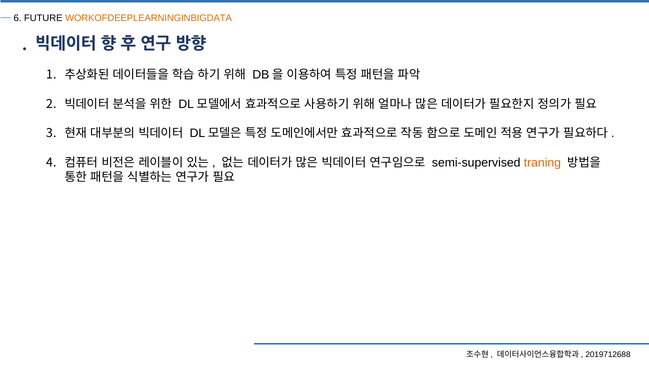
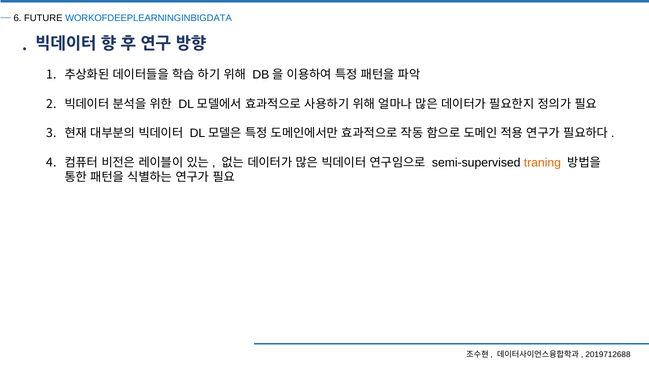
WORKOFDEEPLEARNINGINBIGDATA colour: orange -> blue
